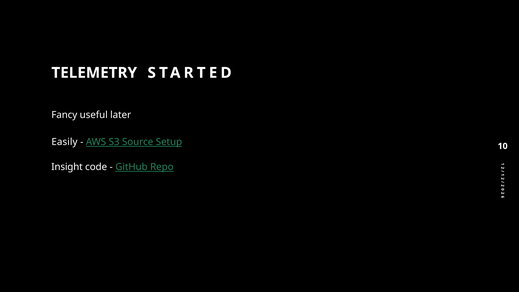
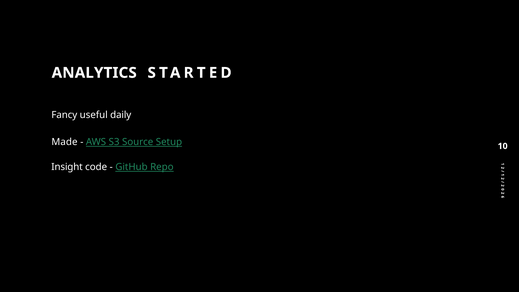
TELEMETRY: TELEMETRY -> ANALYTICS
later: later -> daily
Easily: Easily -> Made
